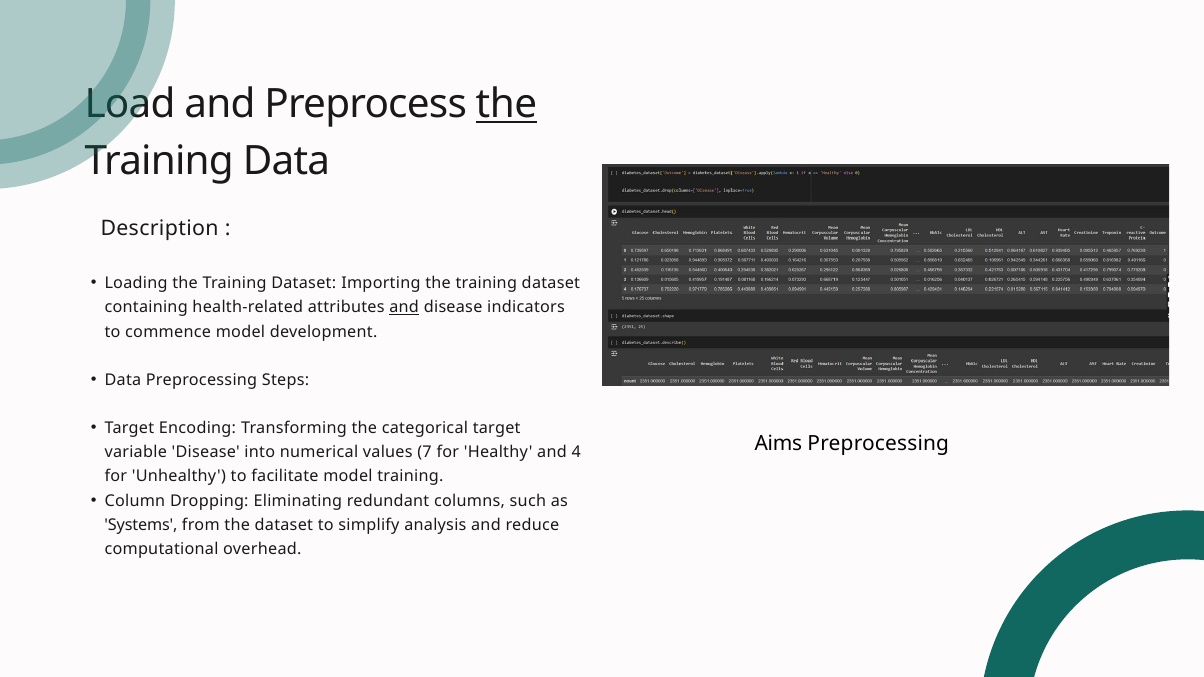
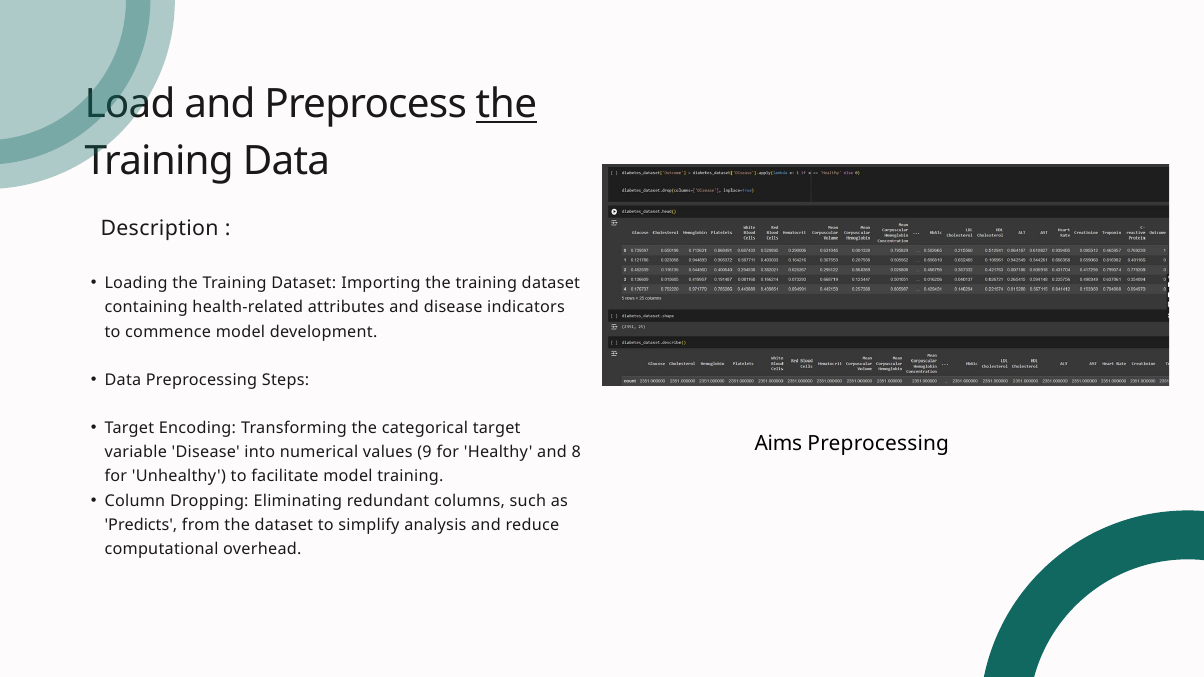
and at (404, 308) underline: present -> none
7: 7 -> 9
4: 4 -> 8
Systems: Systems -> Predicts
